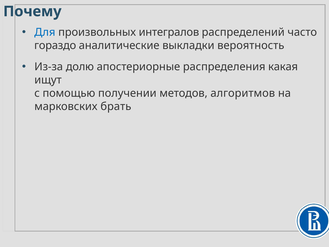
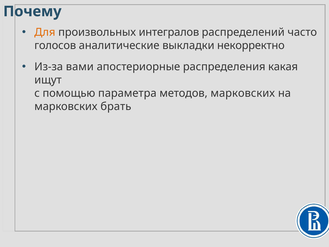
Для colour: blue -> orange
гораздо: гораздо -> голосов
вероятность: вероятность -> некорректно
долю: долю -> вами
получении: получении -> параметра
методов алгоритмов: алгоритмов -> марковских
